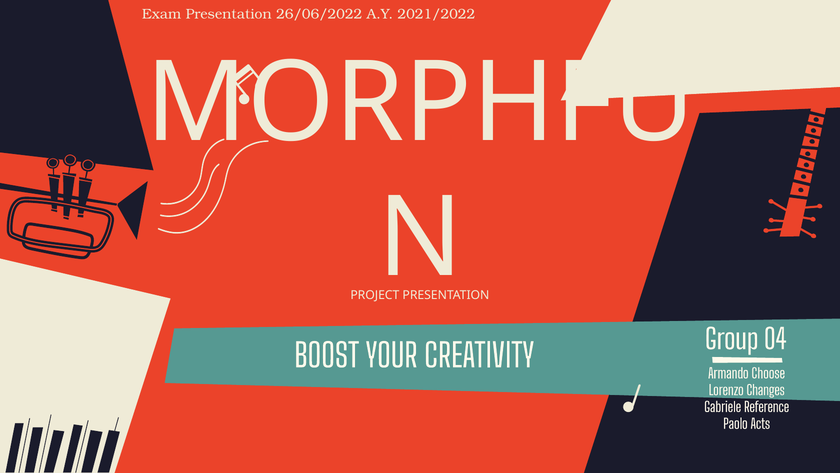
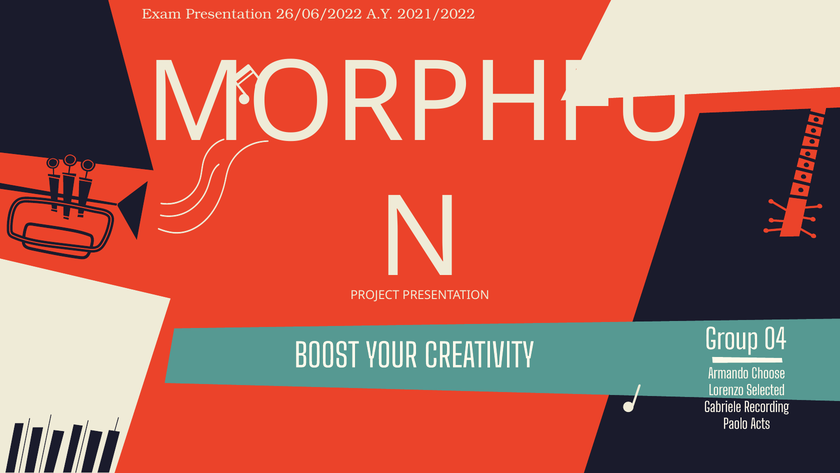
Changes: Changes -> Selected
Reference: Reference -> Recording
